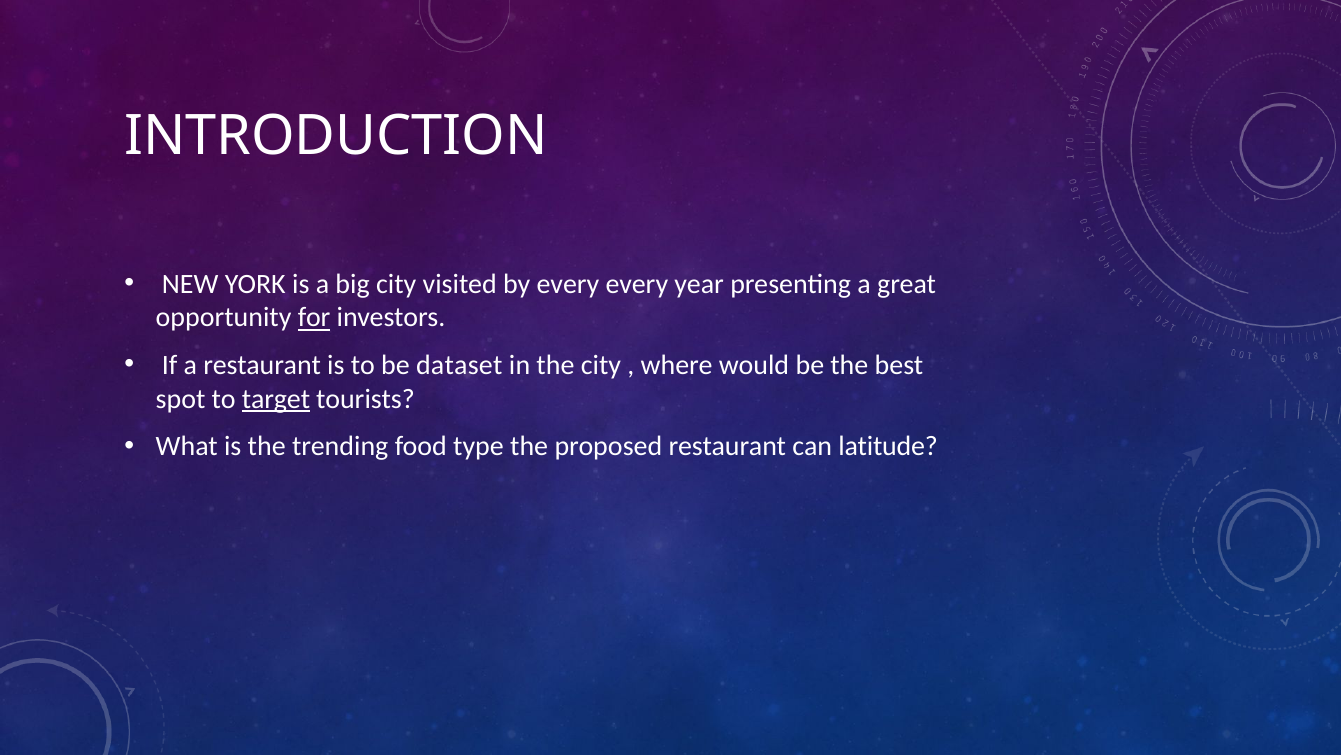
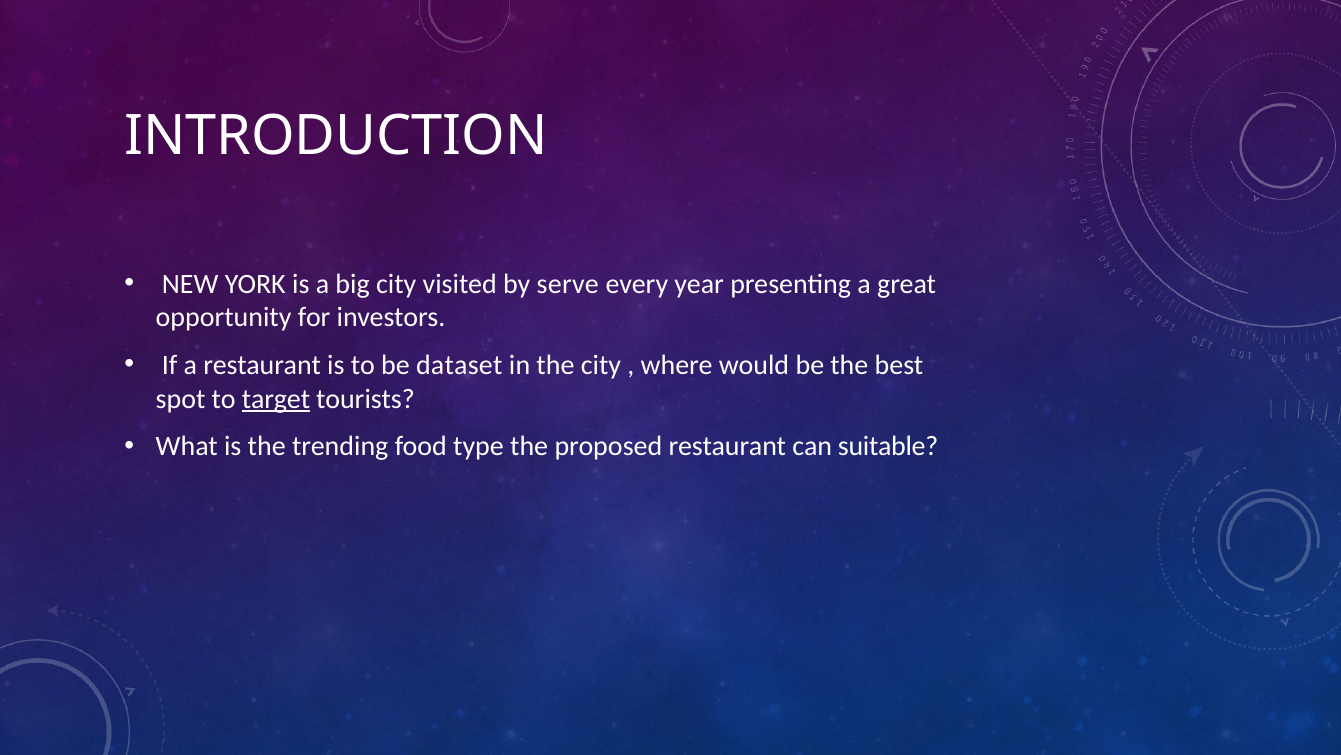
by every: every -> serve
for underline: present -> none
latitude: latitude -> suitable
